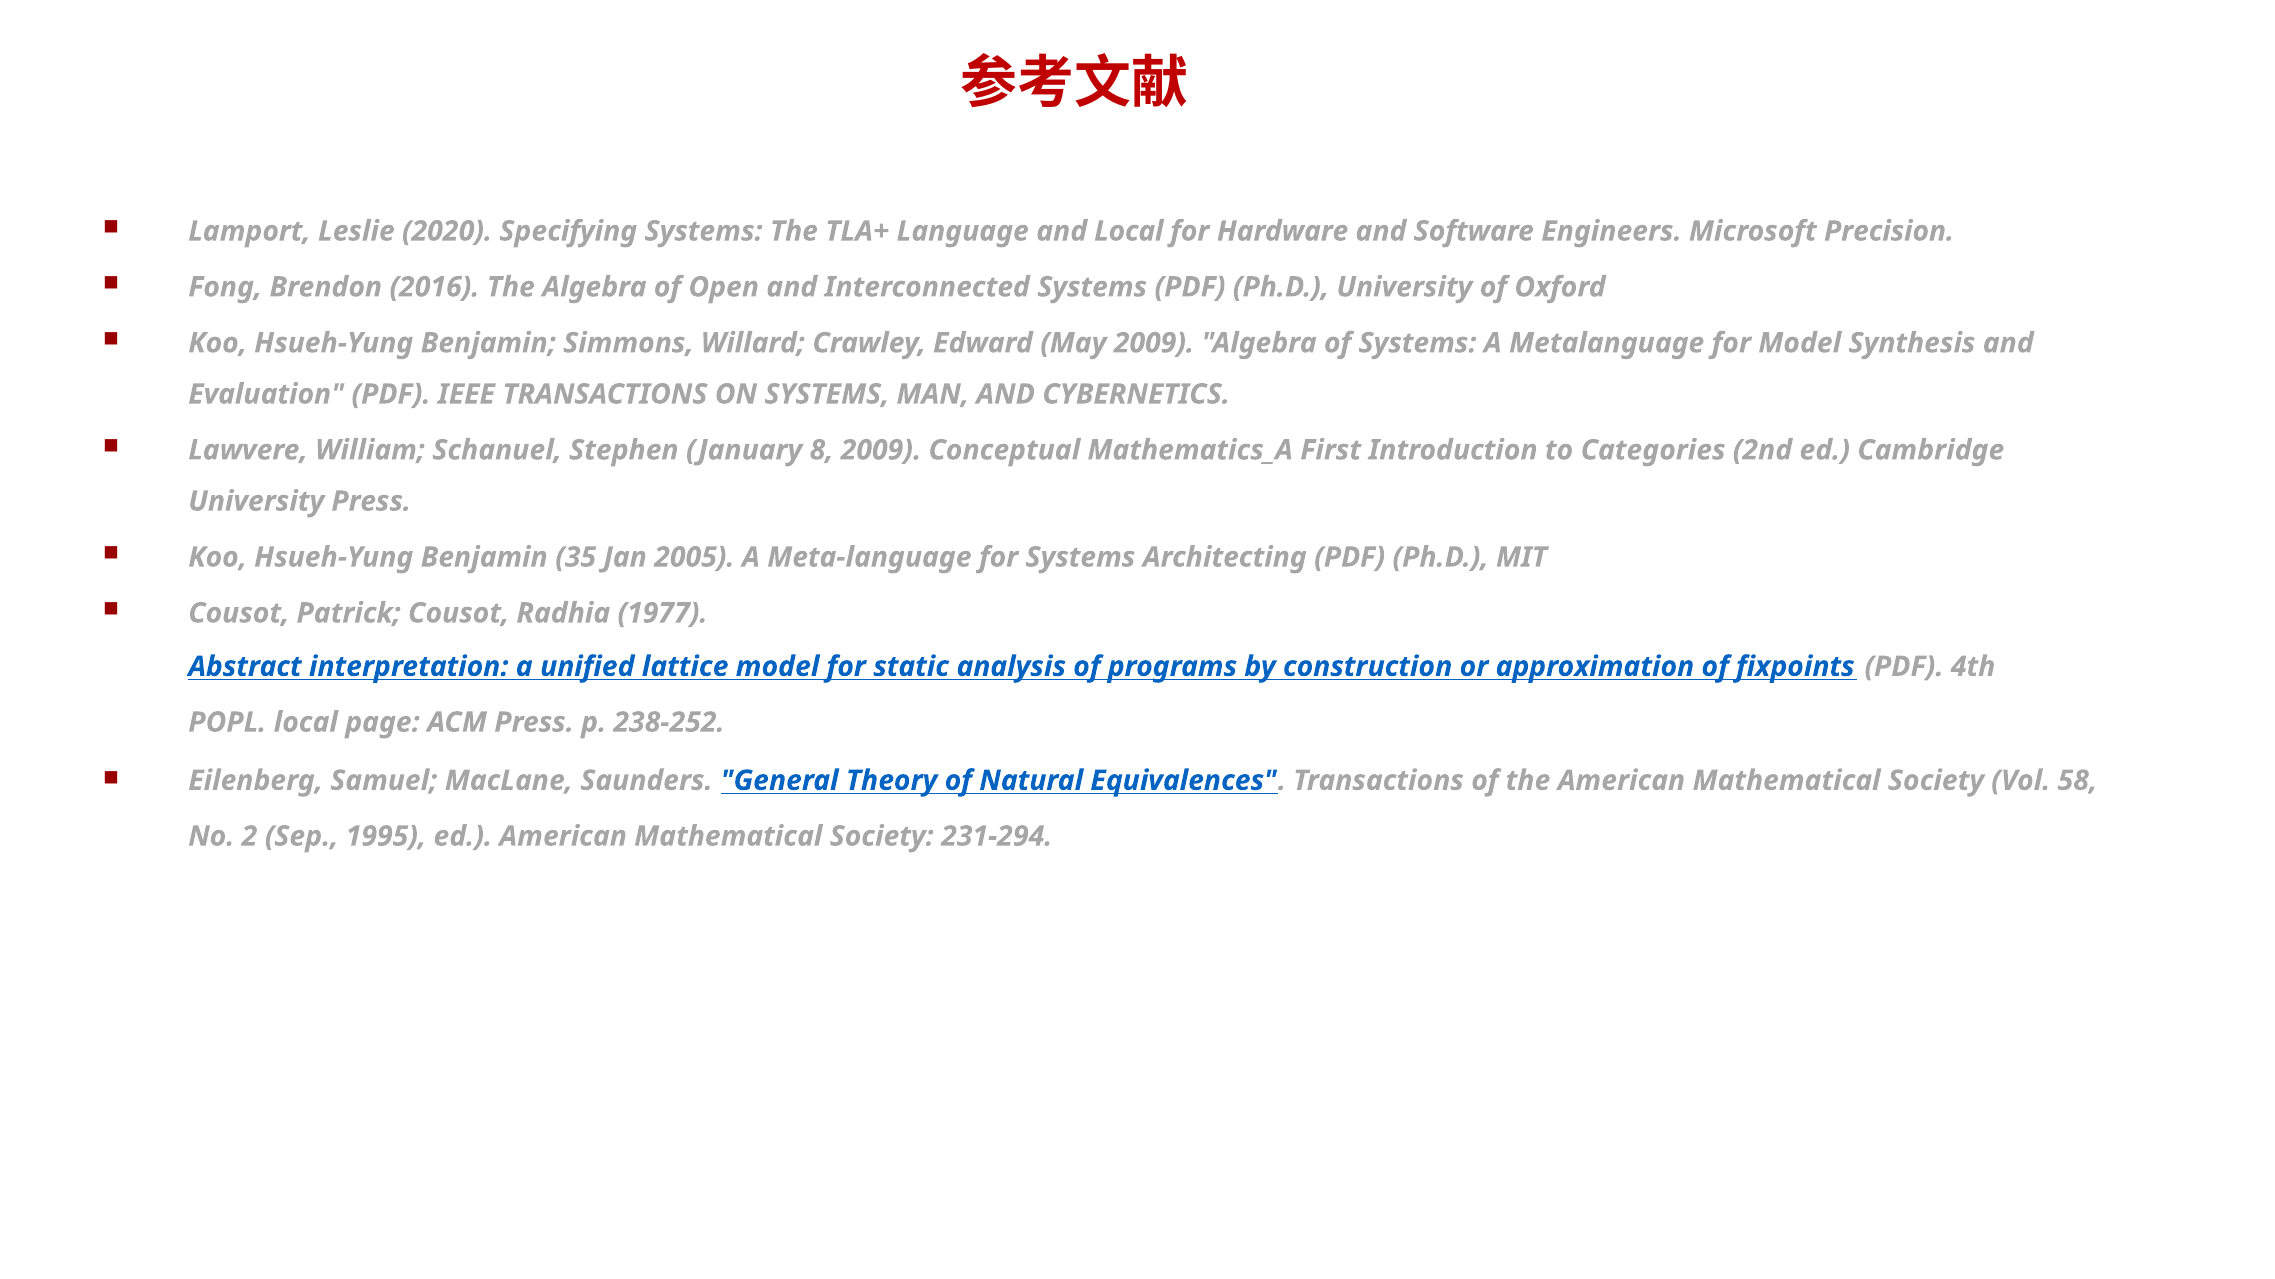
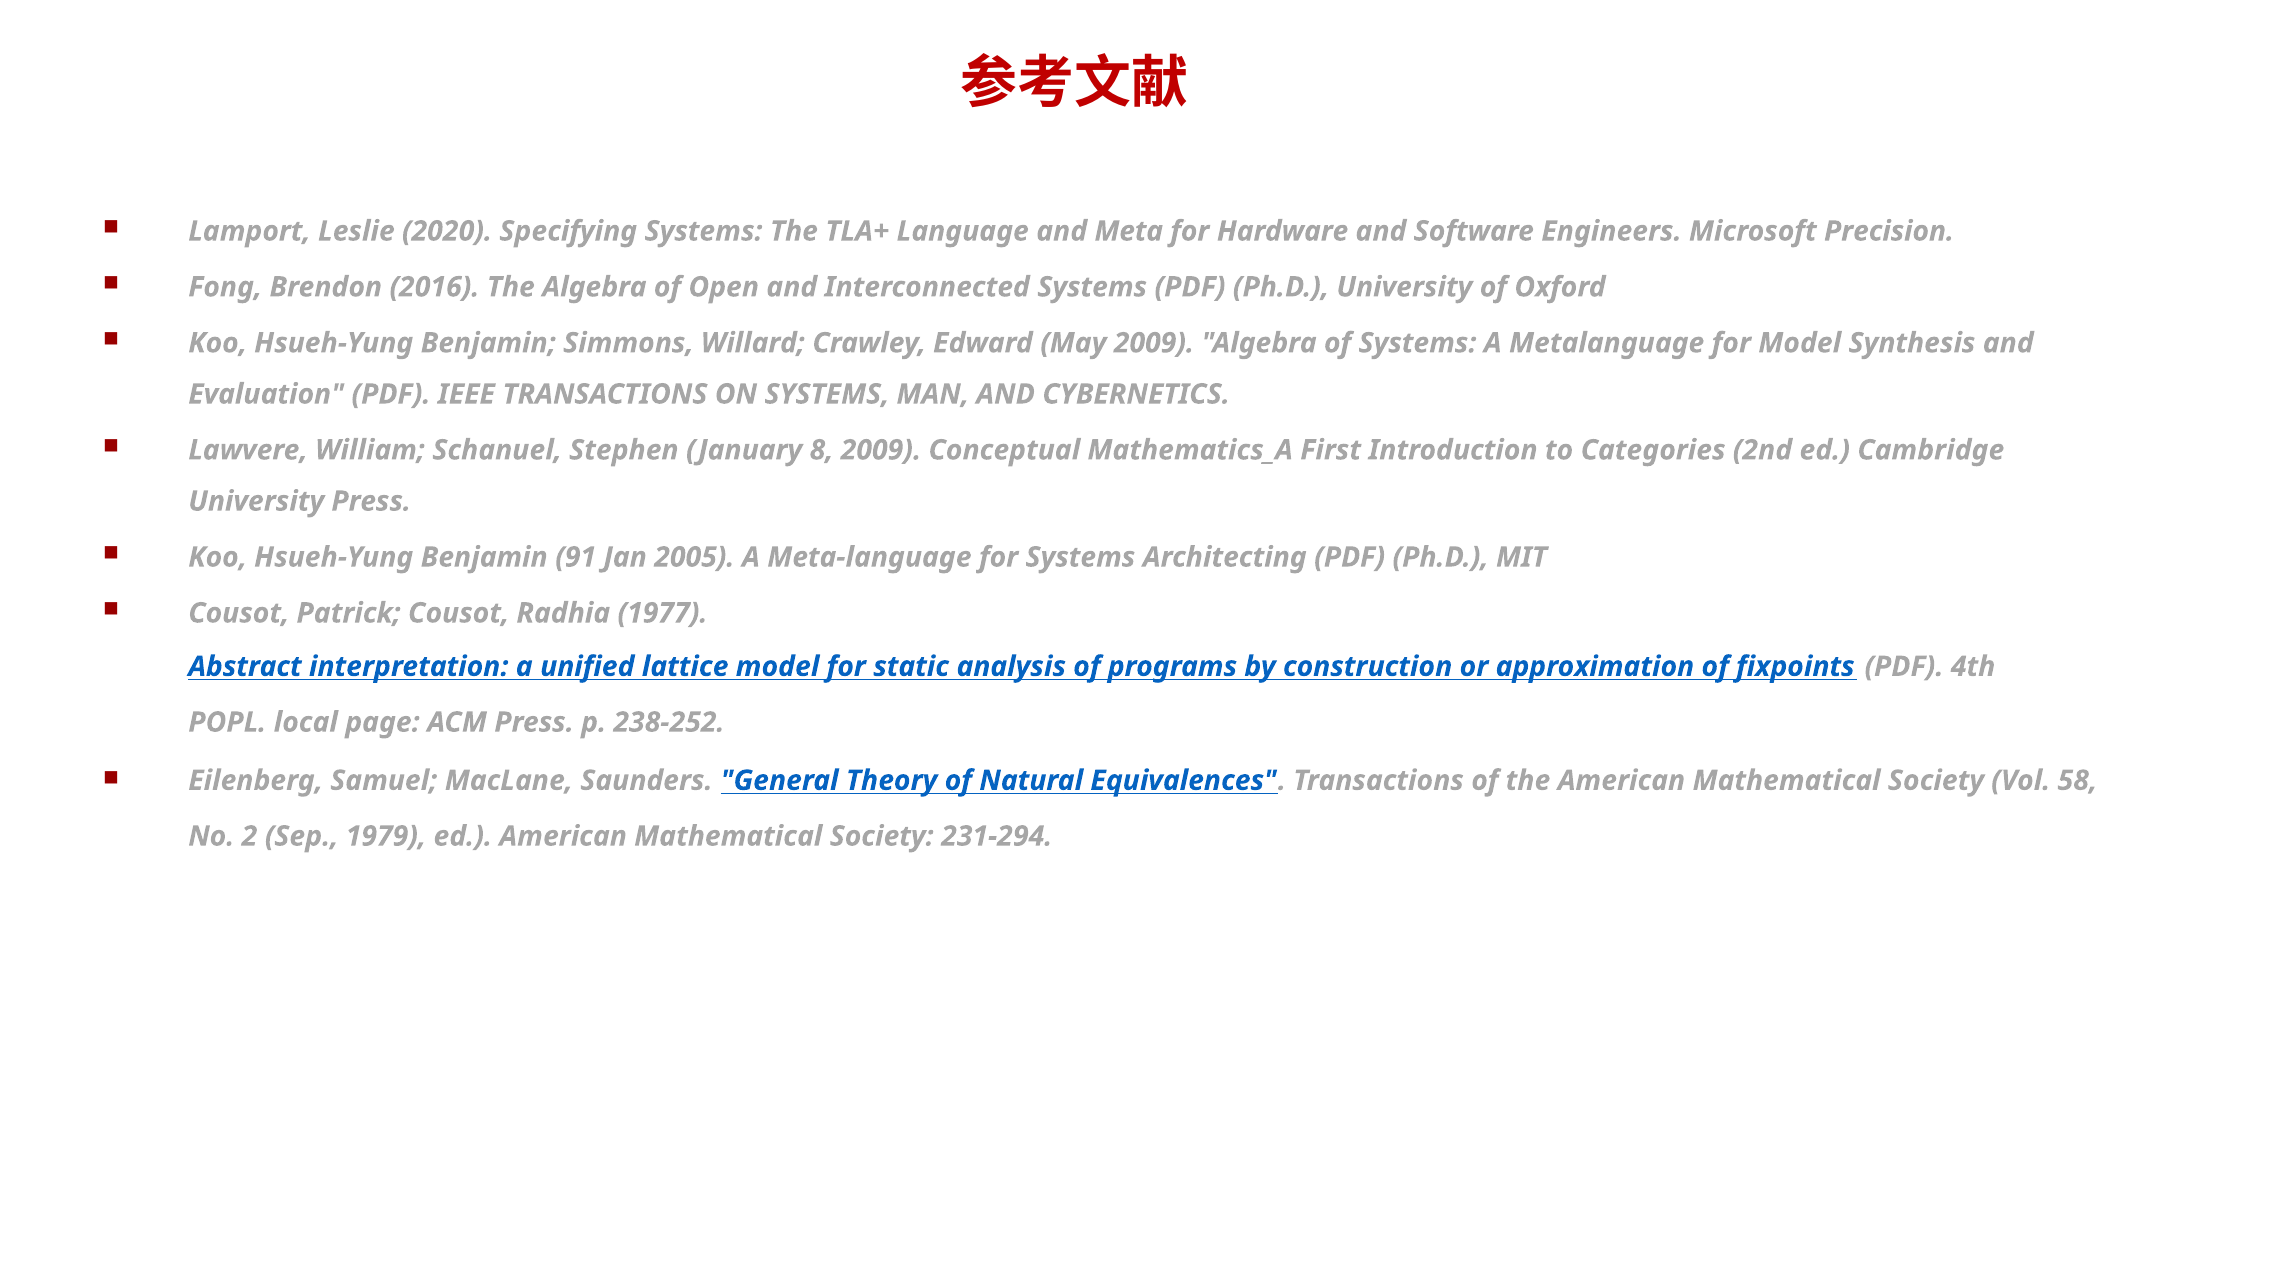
and Local: Local -> Meta
35: 35 -> 91
1995: 1995 -> 1979
